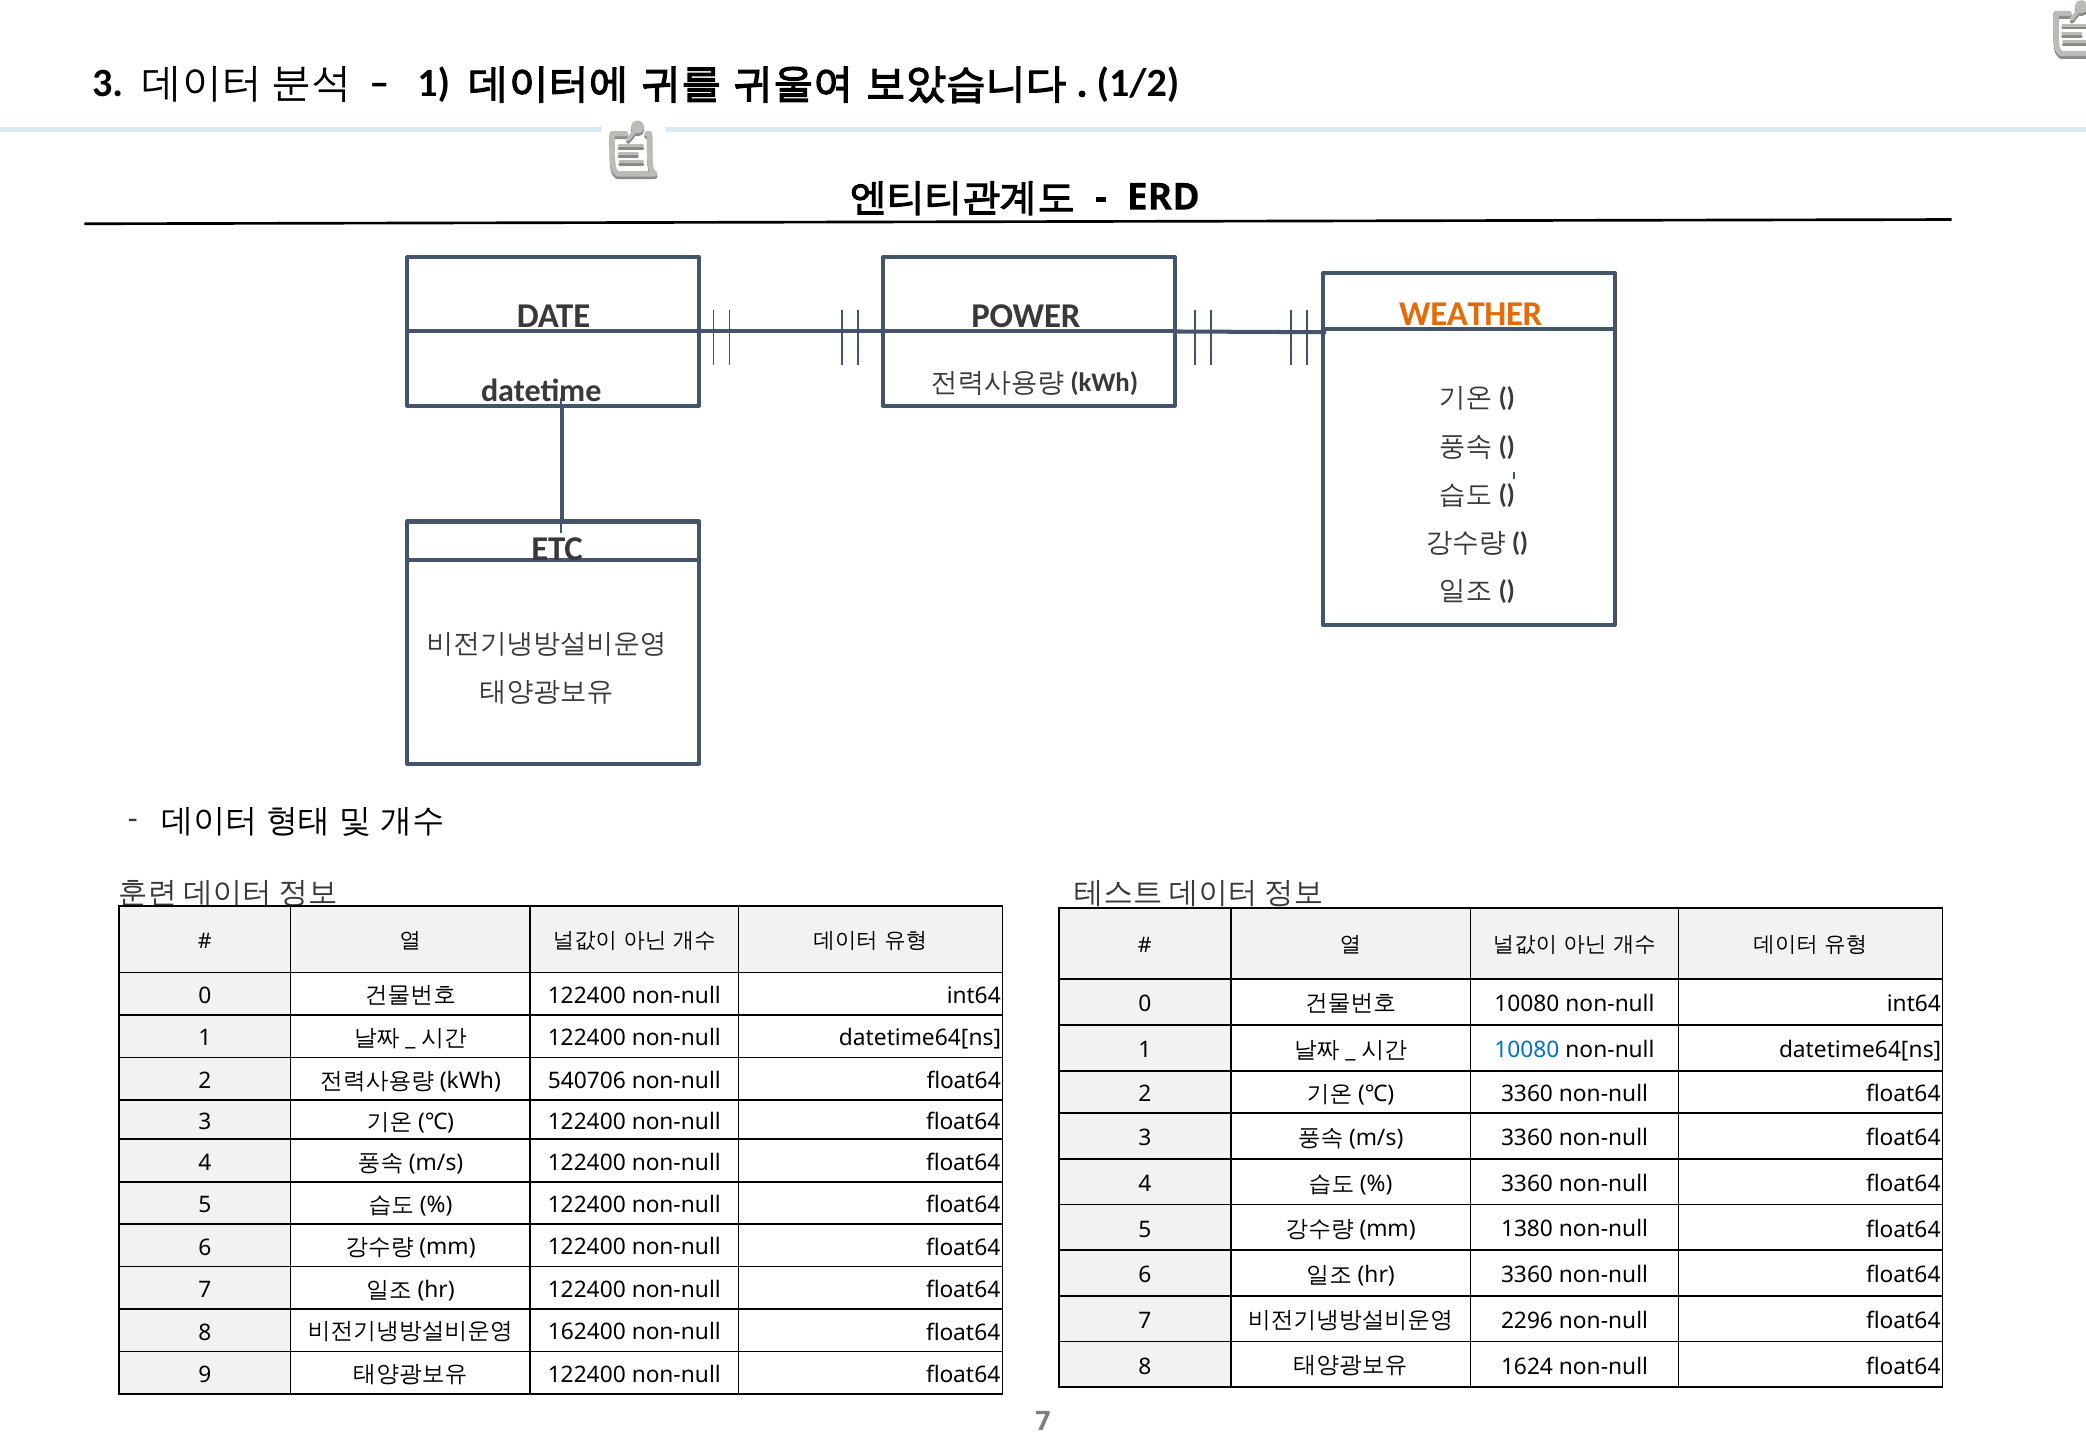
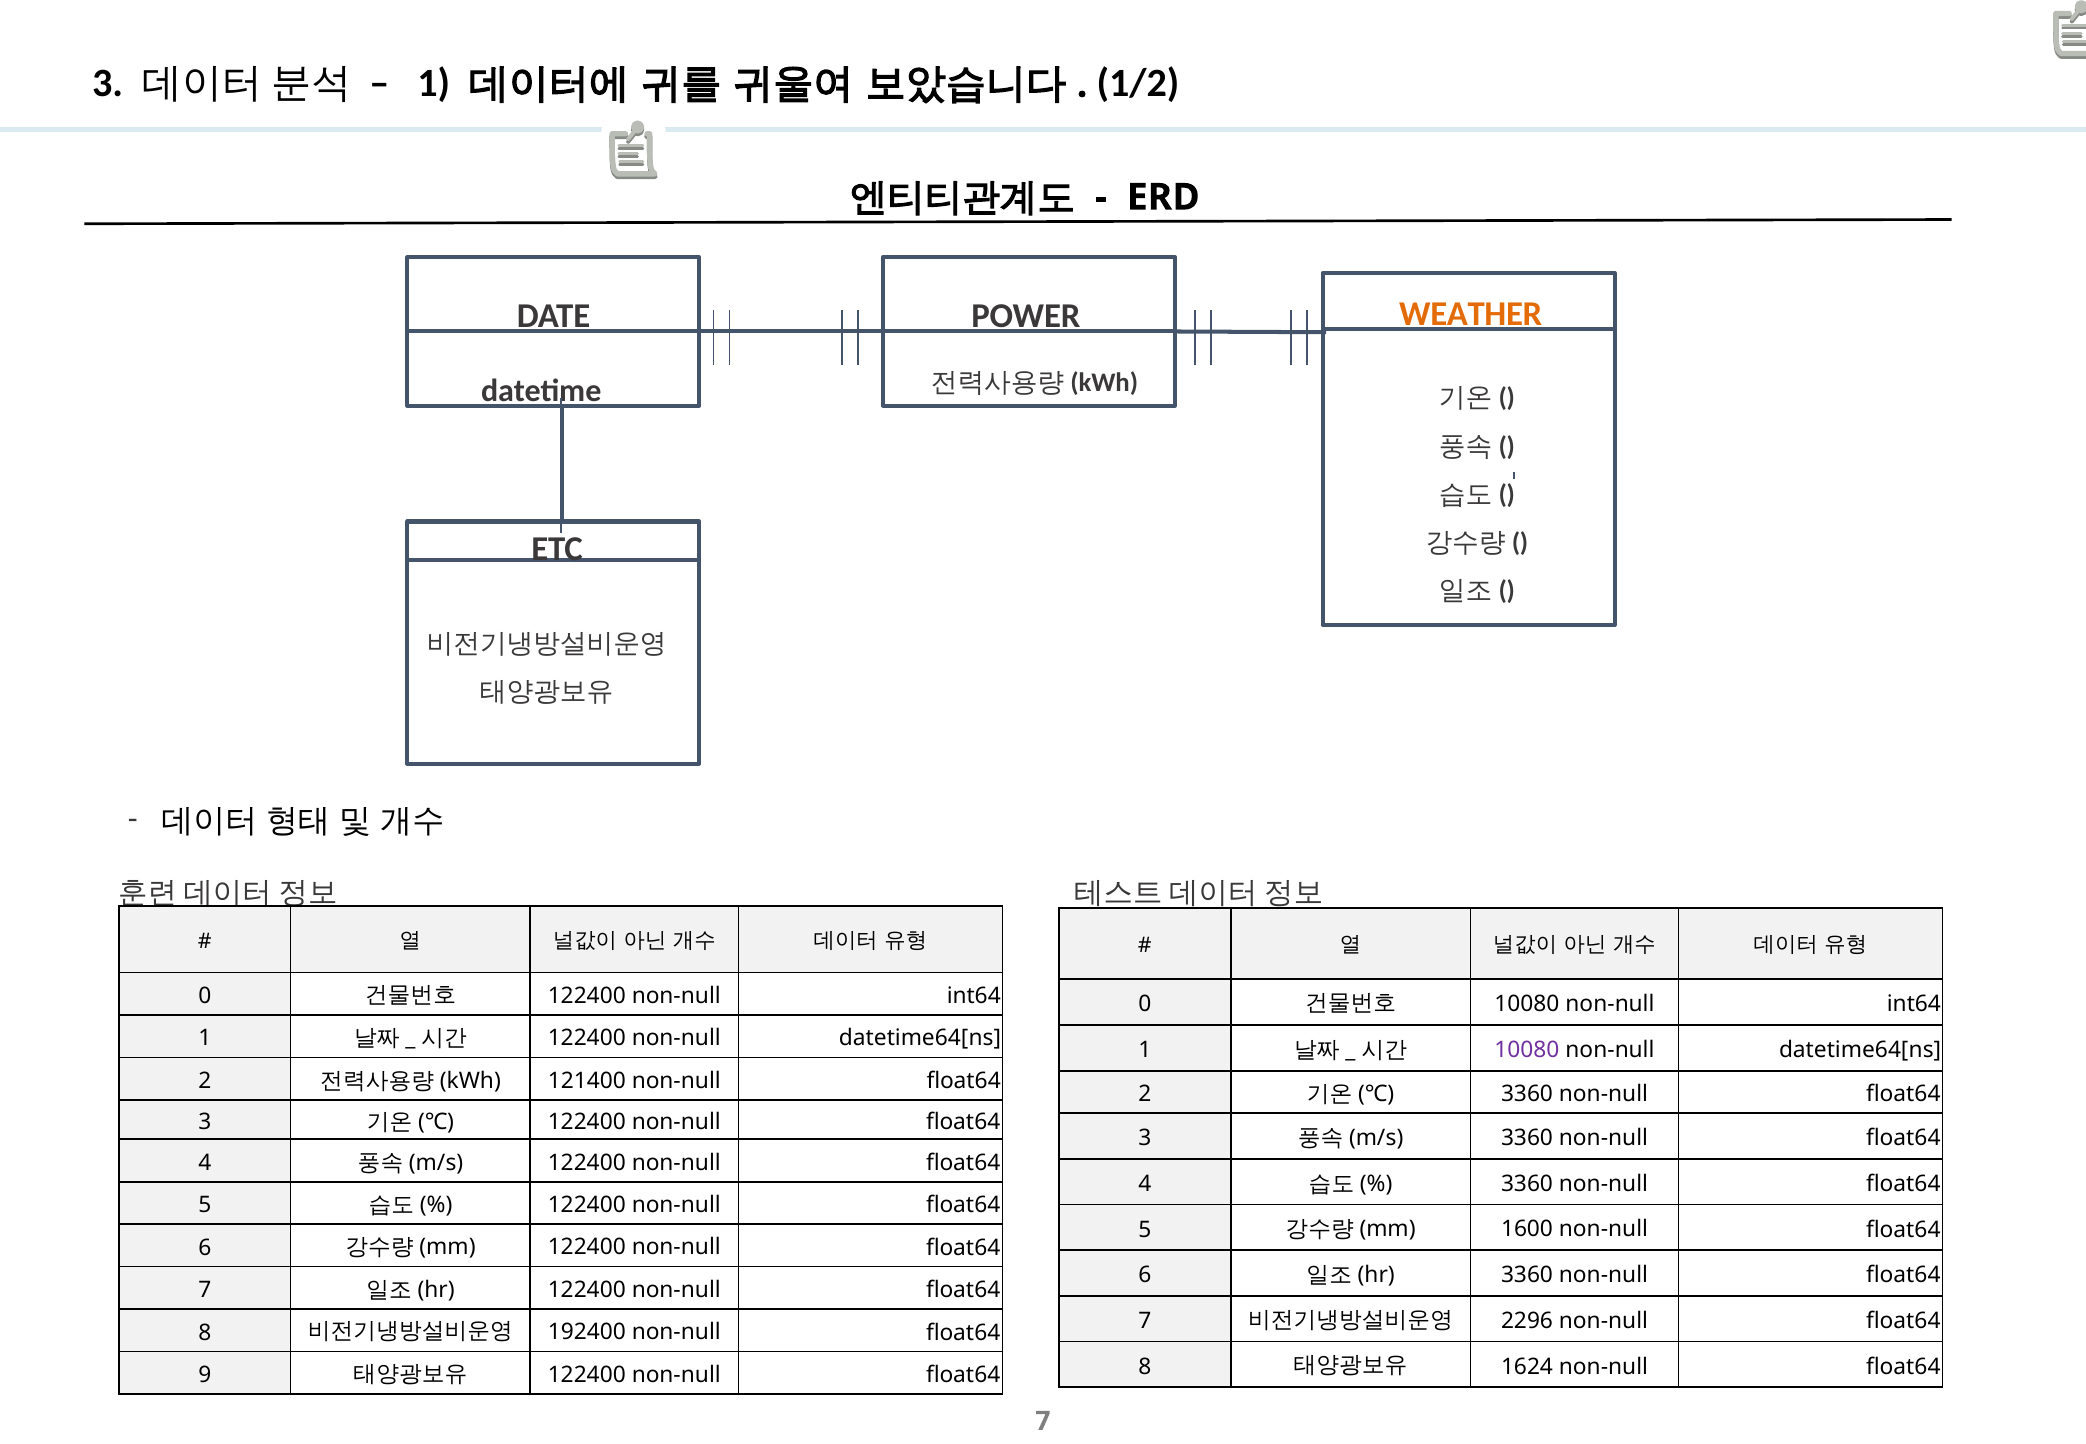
10080 at (1527, 1050) colour: blue -> purple
540706: 540706 -> 121400
1380: 1380 -> 1600
162400: 162400 -> 192400
